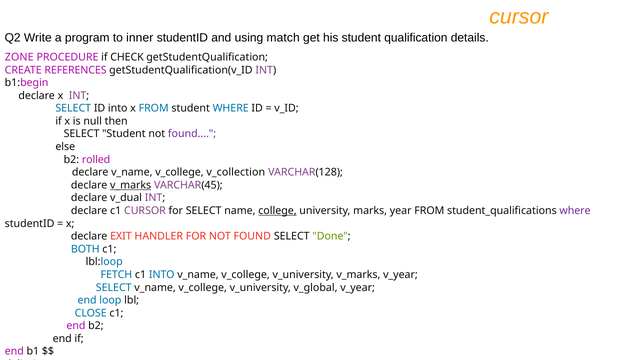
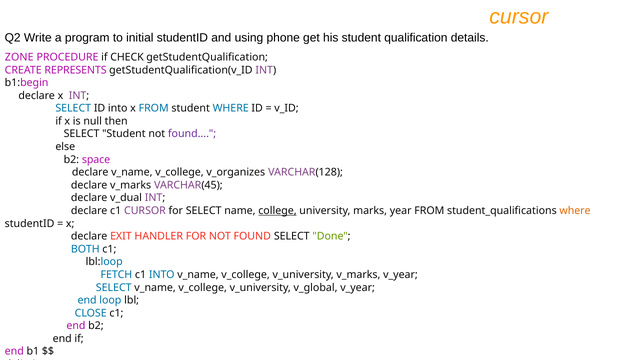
inner: inner -> initial
match: match -> phone
REFERENCES: REFERENCES -> REPRESENTS
rolled: rolled -> space
v_collection: v_collection -> v_organizes
v_marks at (131, 185) underline: present -> none
where at (575, 210) colour: purple -> orange
